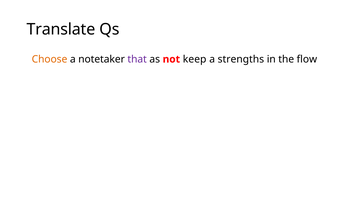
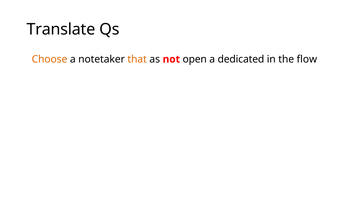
that colour: purple -> orange
keep: keep -> open
strengths: strengths -> dedicated
